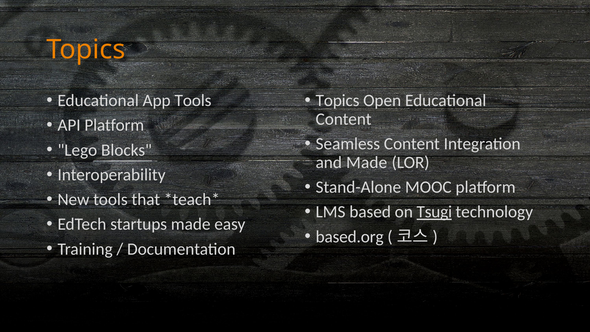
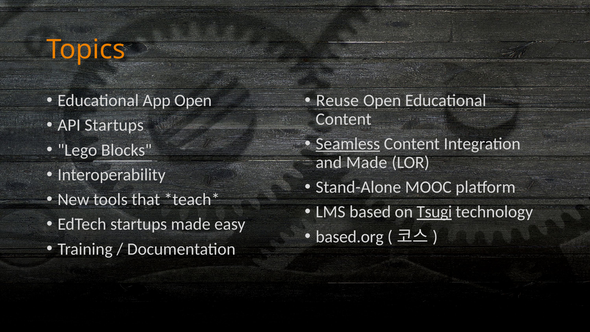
App Tools: Tools -> Open
Topics at (338, 100): Topics -> Reuse
API Platform: Platform -> Startups
Seamless underline: none -> present
